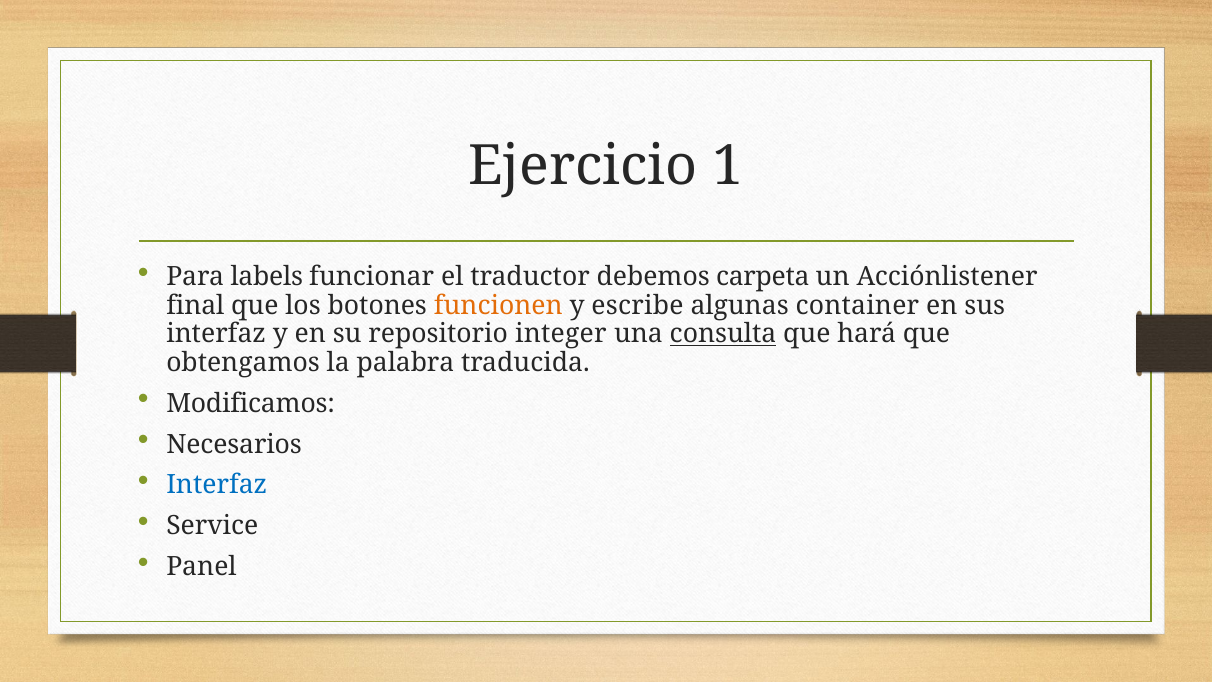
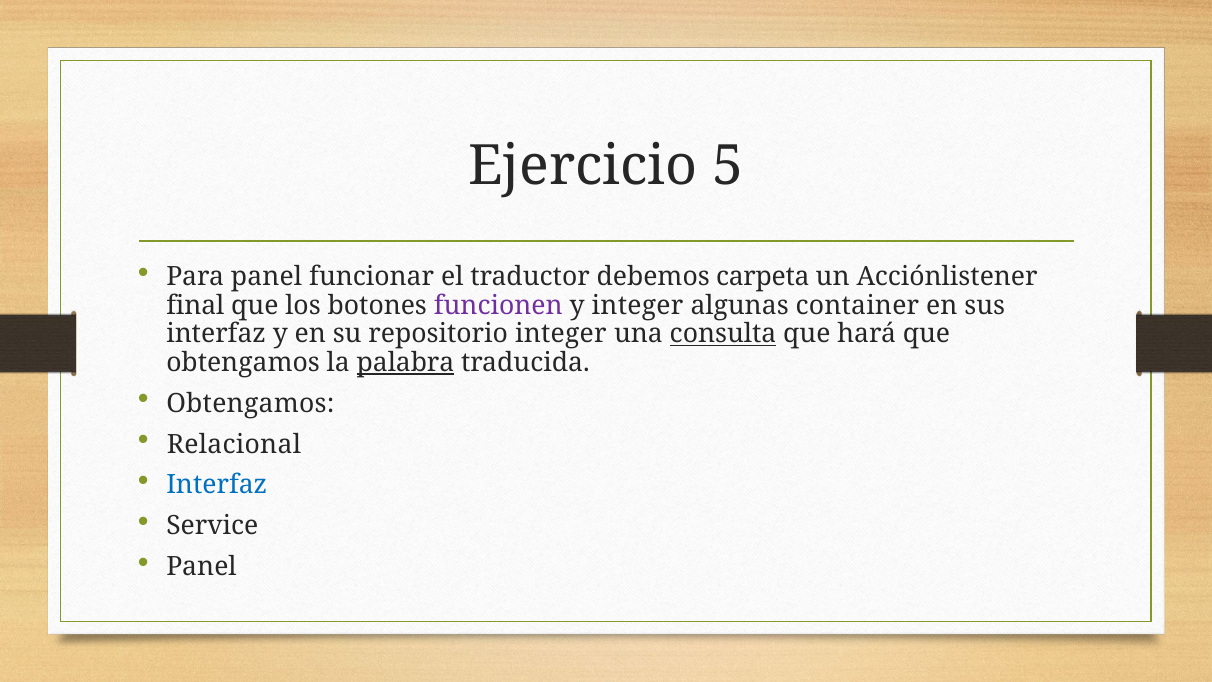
1: 1 -> 5
Para labels: labels -> panel
funcionen colour: orange -> purple
y escribe: escribe -> integer
palabra underline: none -> present
Modificamos at (251, 403): Modificamos -> Obtengamos
Necesarios: Necesarios -> Relacional
